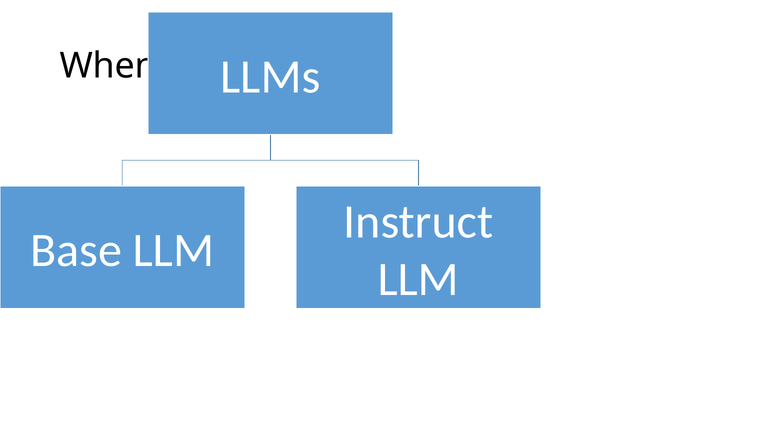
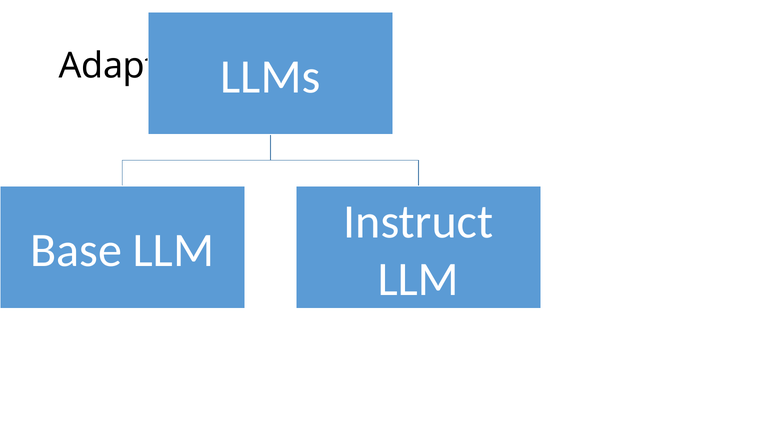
When: When -> Adapt
